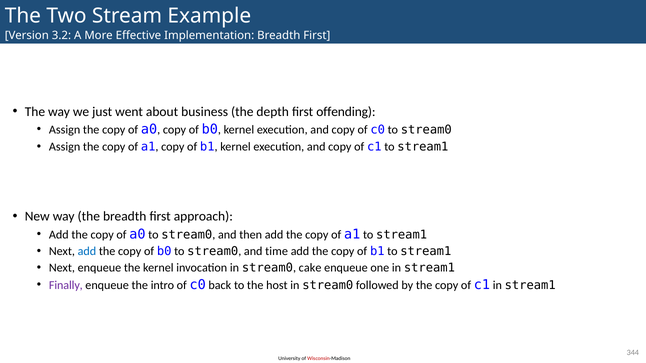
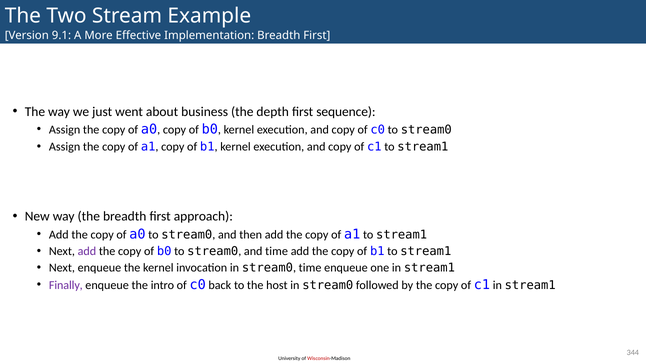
3.2: 3.2 -> 9.1
offending: offending -> sequence
add at (87, 252) colour: blue -> purple
stream0 cake: cake -> time
